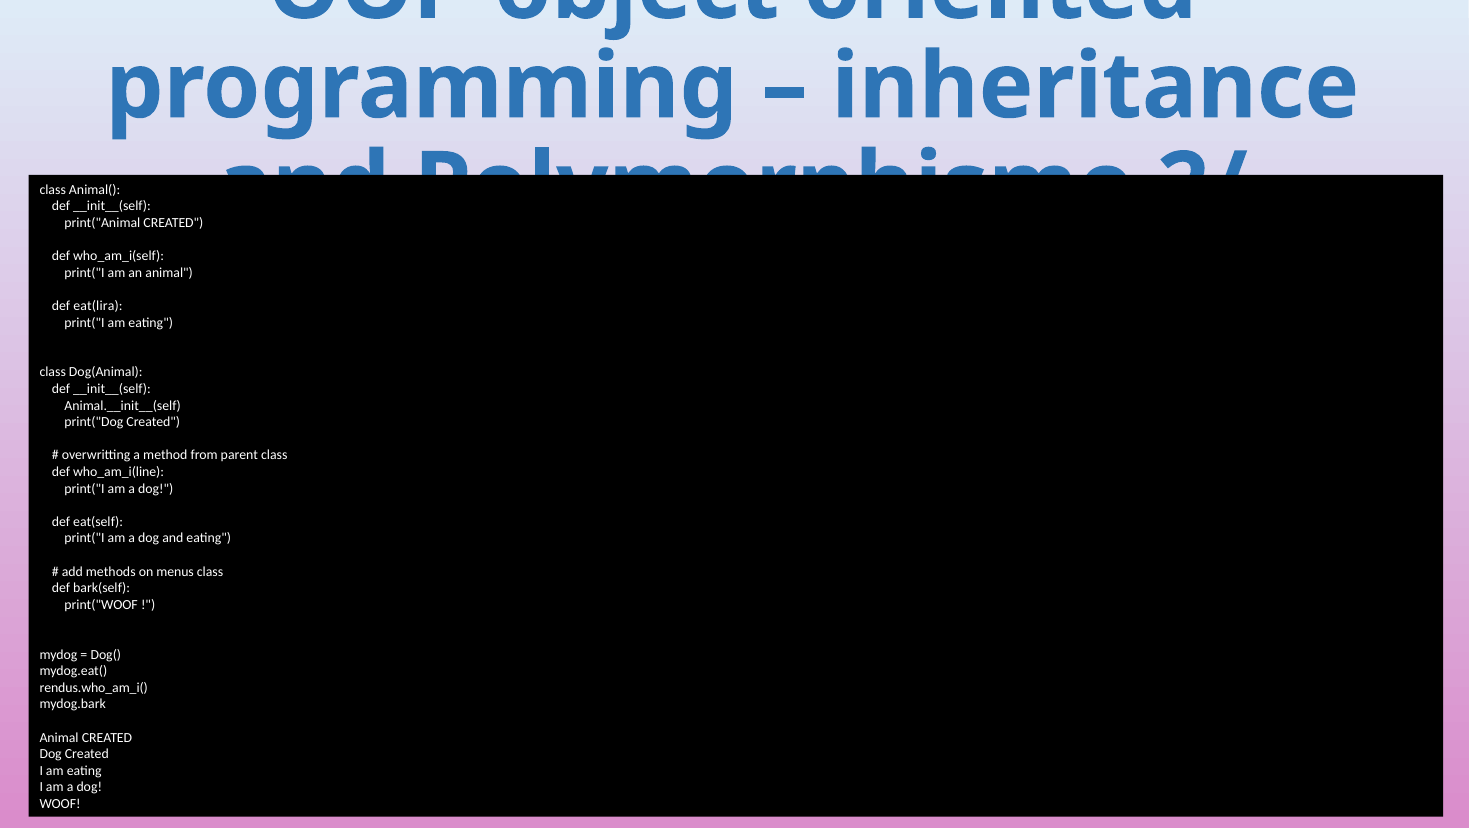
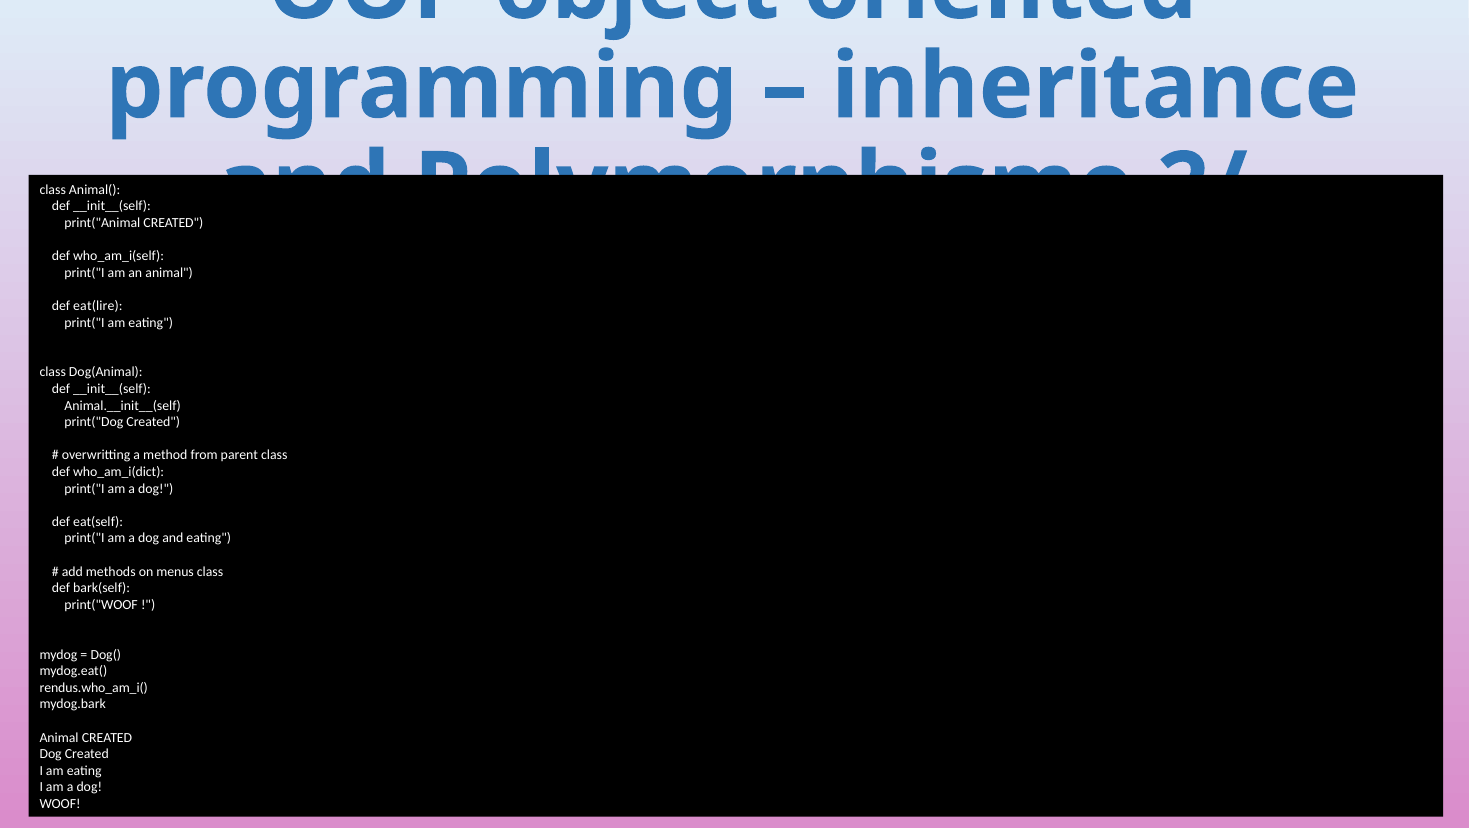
eat(lira: eat(lira -> eat(lire
who_am_i(line: who_am_i(line -> who_am_i(dict
